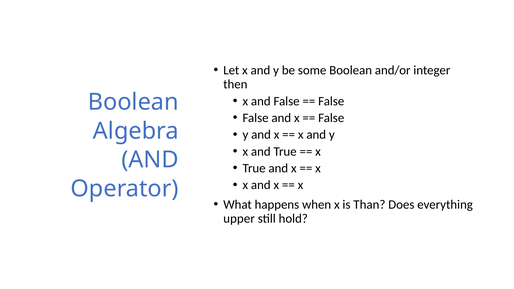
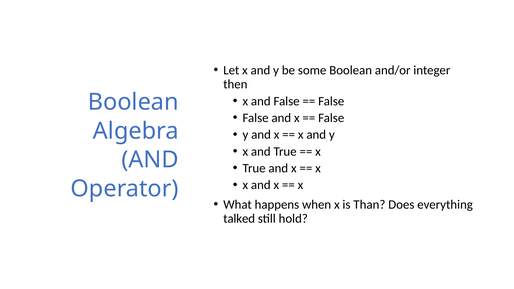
upper: upper -> talked
